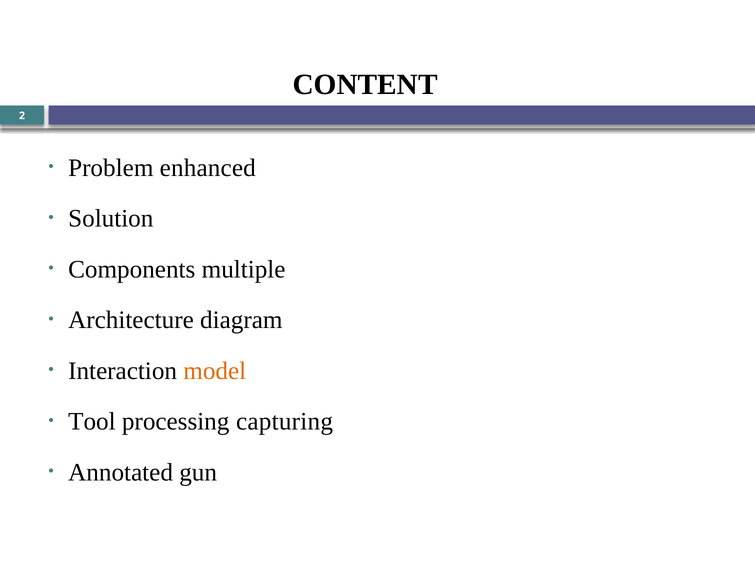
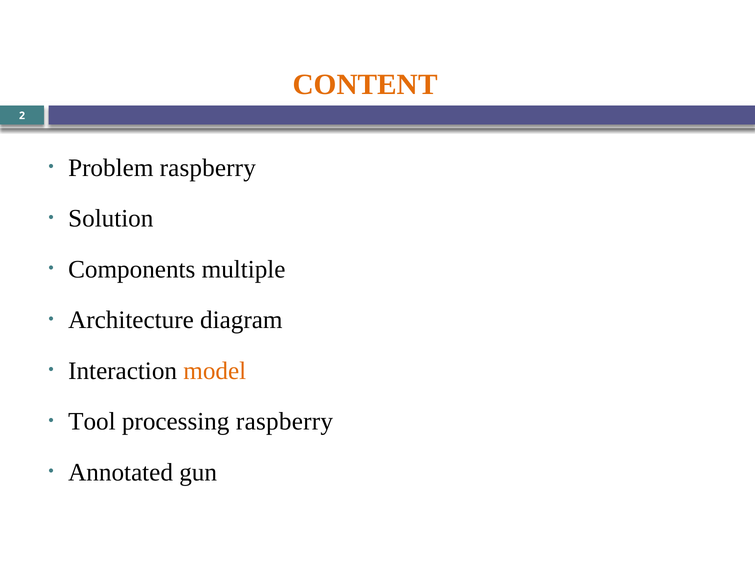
CONTENT colour: black -> orange
Problem enhanced: enhanced -> raspberry
processing capturing: capturing -> raspberry
